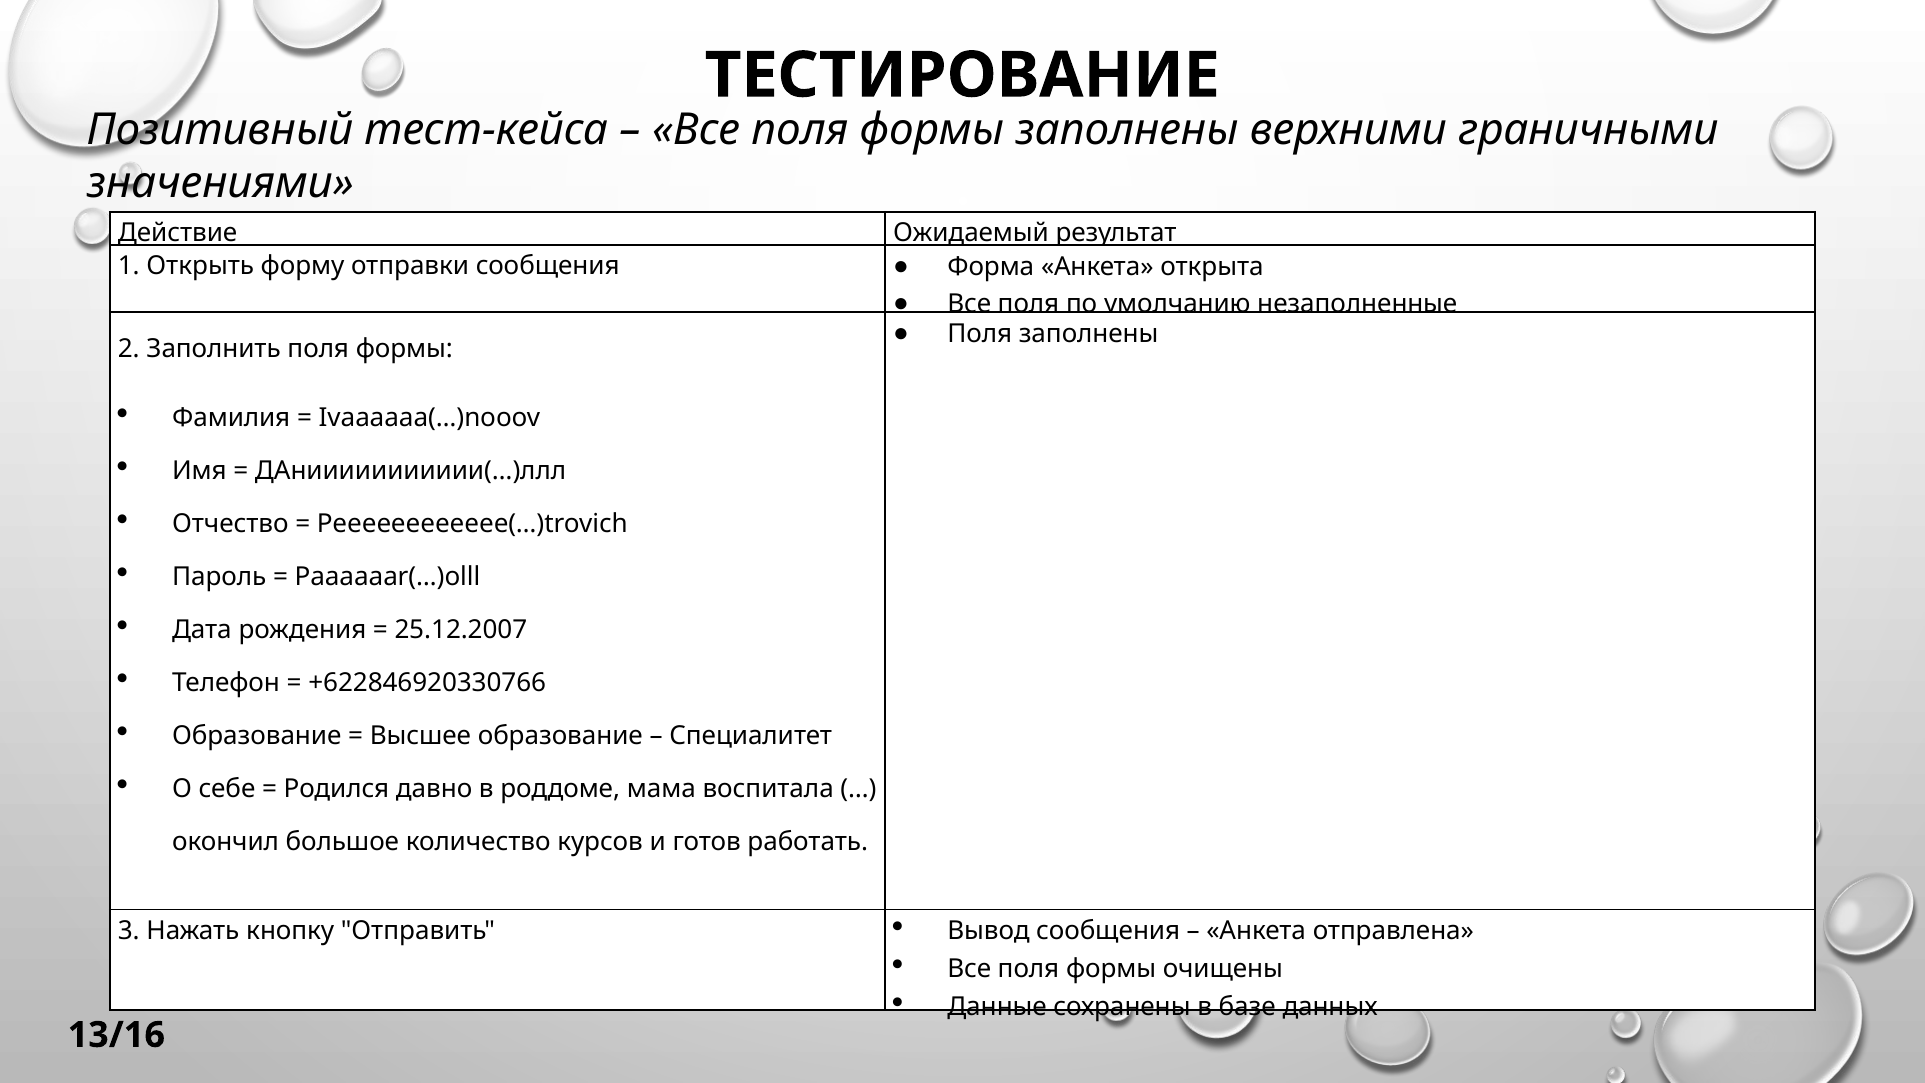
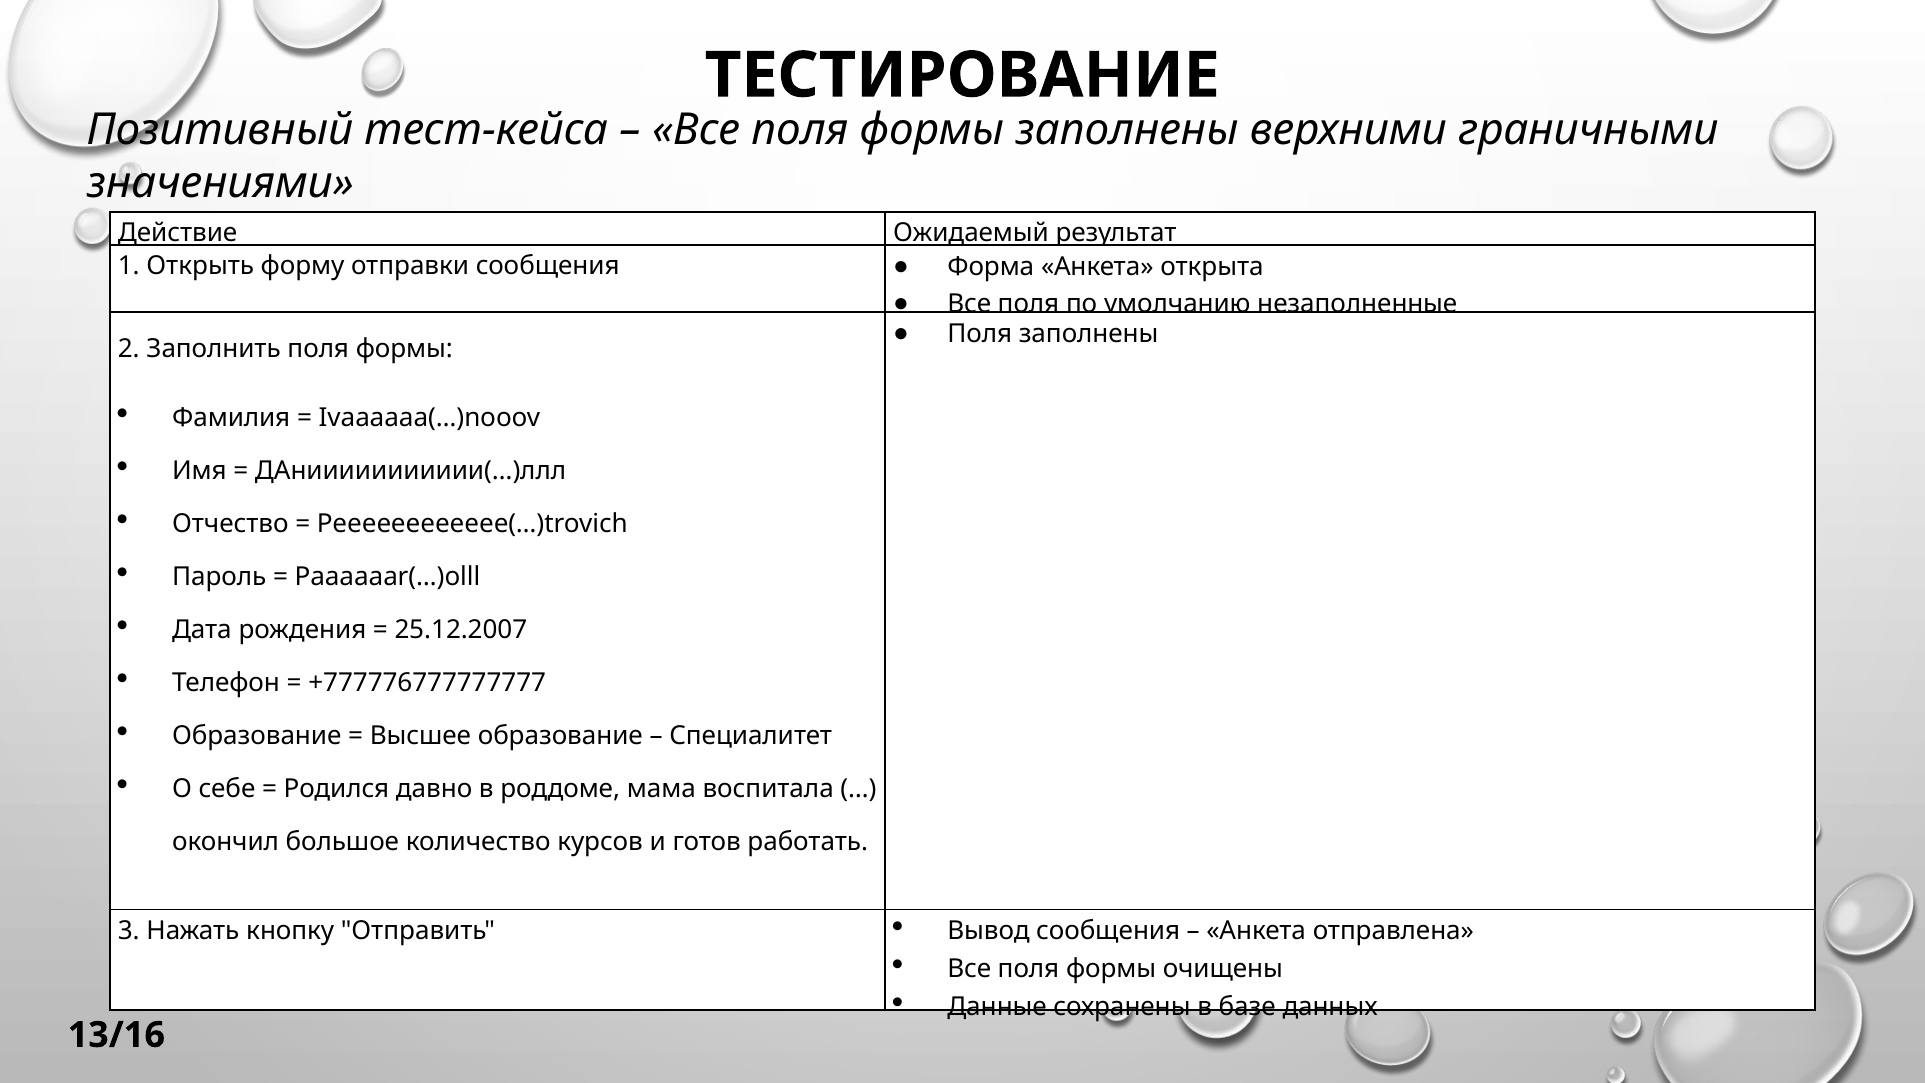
+622846920330766: +622846920330766 -> +777776777777777
